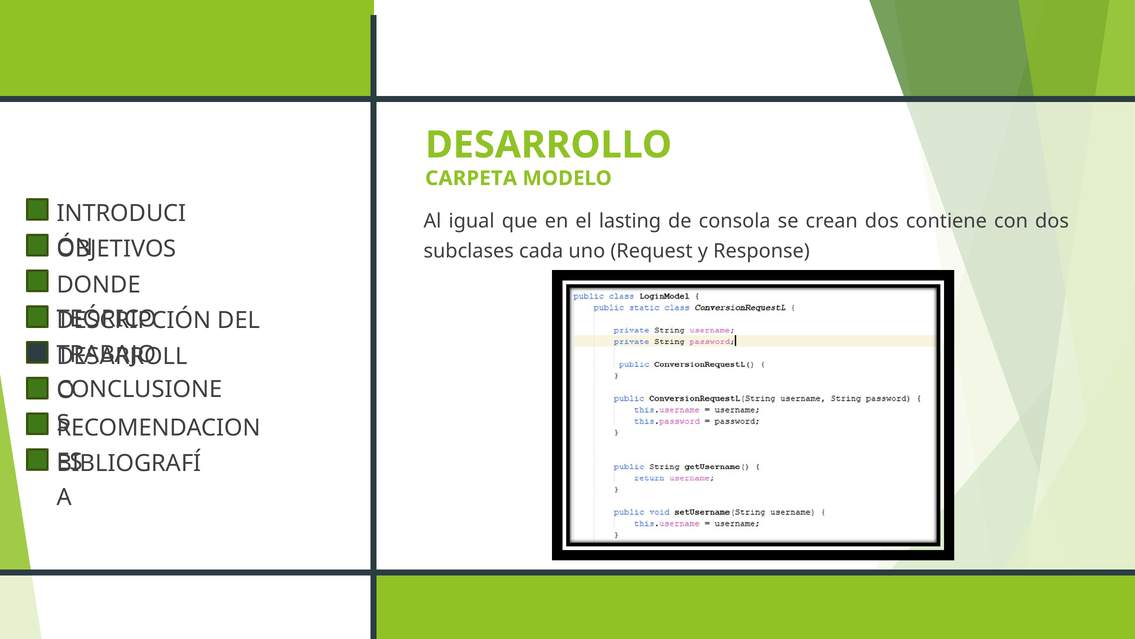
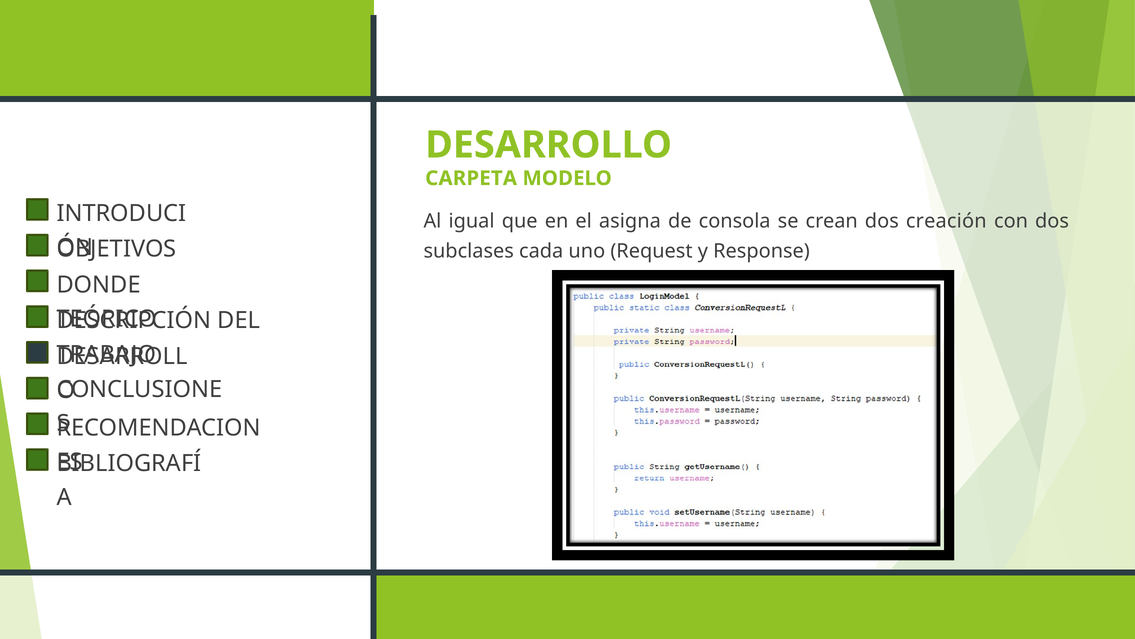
lasting: lasting -> asigna
contiene: contiene -> creación
